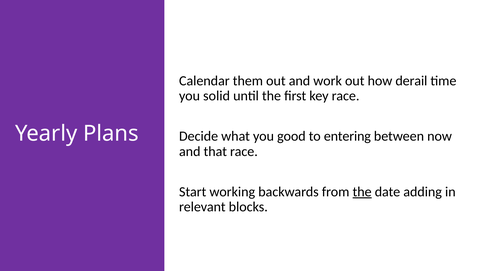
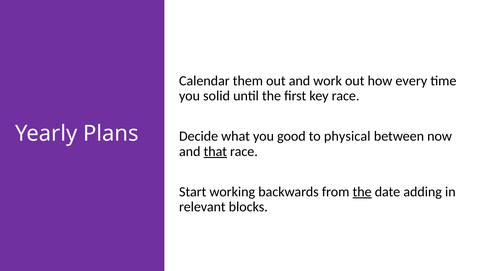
derail: derail -> every
entering: entering -> physical
that underline: none -> present
